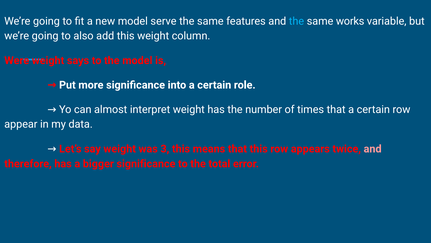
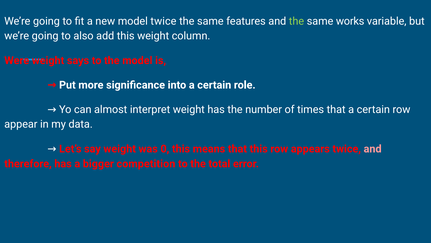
model serve: serve -> twice
the at (296, 21) colour: light blue -> light green
3: 3 -> 0
bigger significance: significance -> competition
